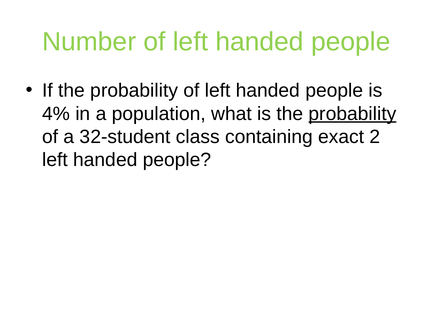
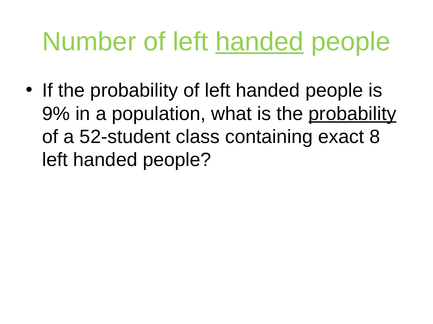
handed at (260, 42) underline: none -> present
4%: 4% -> 9%
32-student: 32-student -> 52-student
2: 2 -> 8
